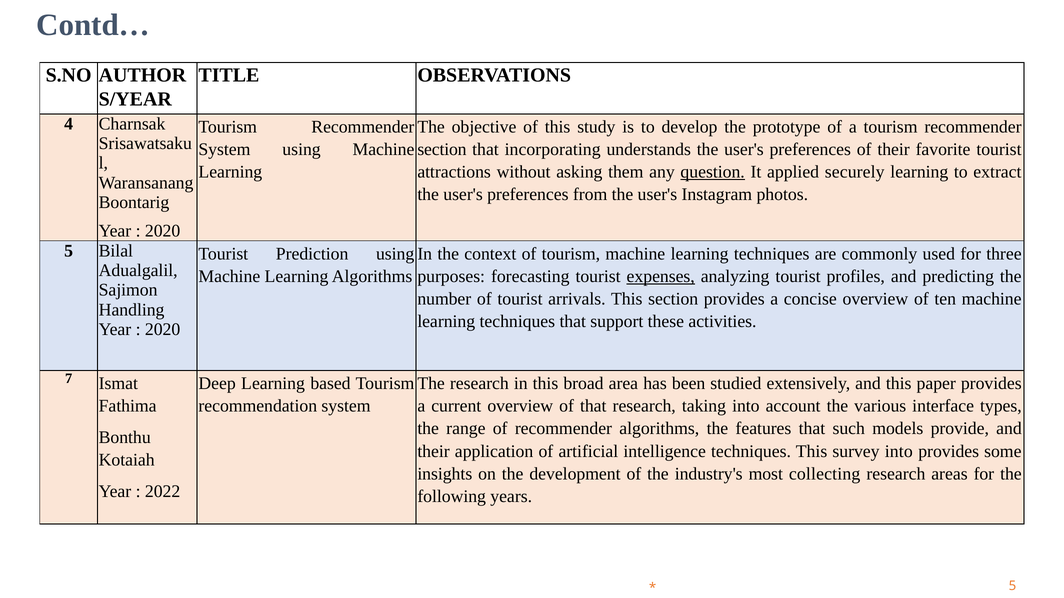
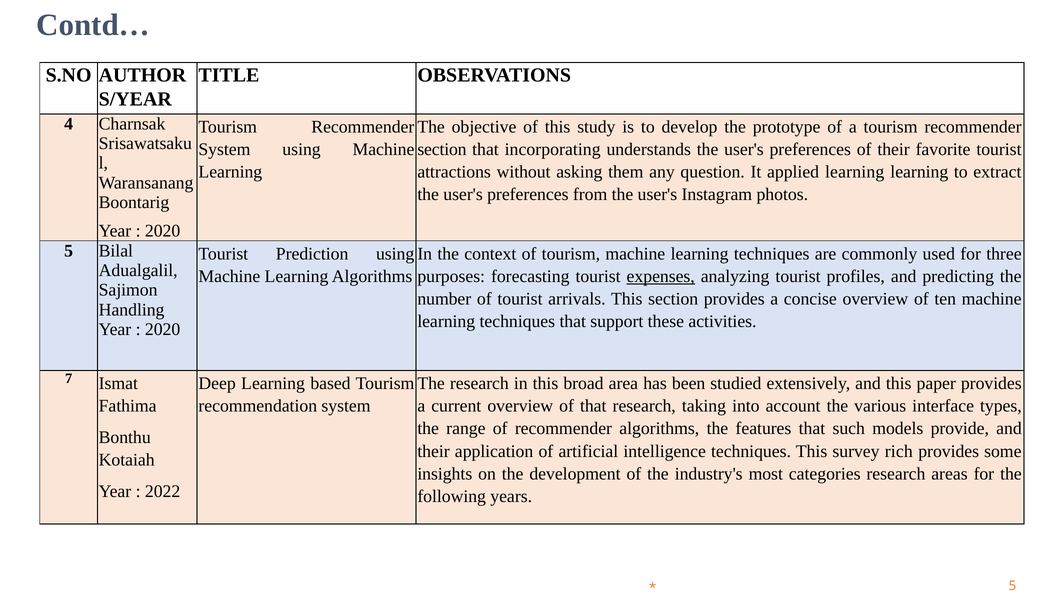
question underline: present -> none
applied securely: securely -> learning
survey into: into -> rich
collecting: collecting -> categories
